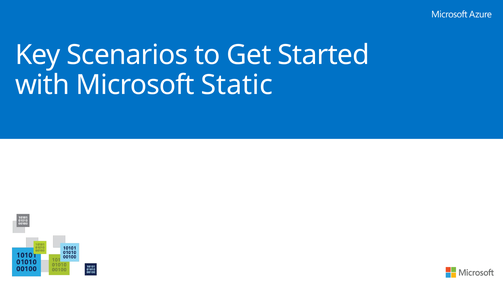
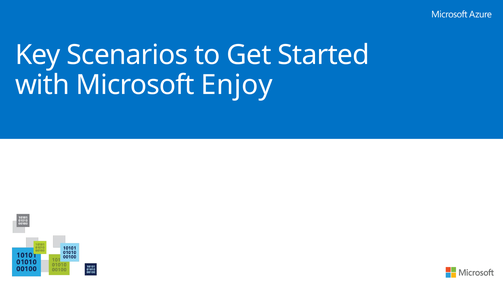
Static: Static -> Enjoy
